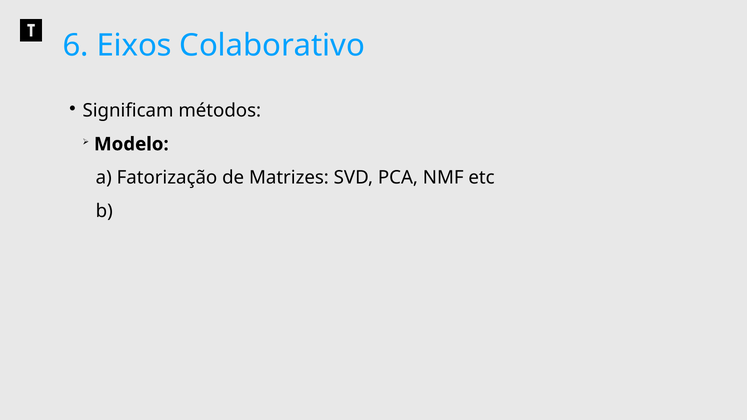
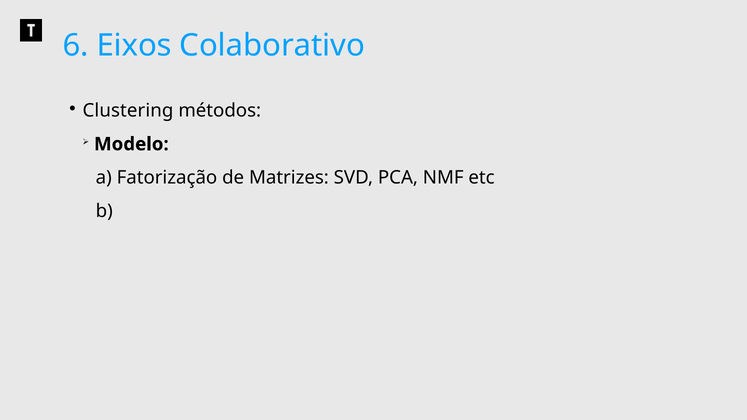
Significam: Significam -> Clustering
